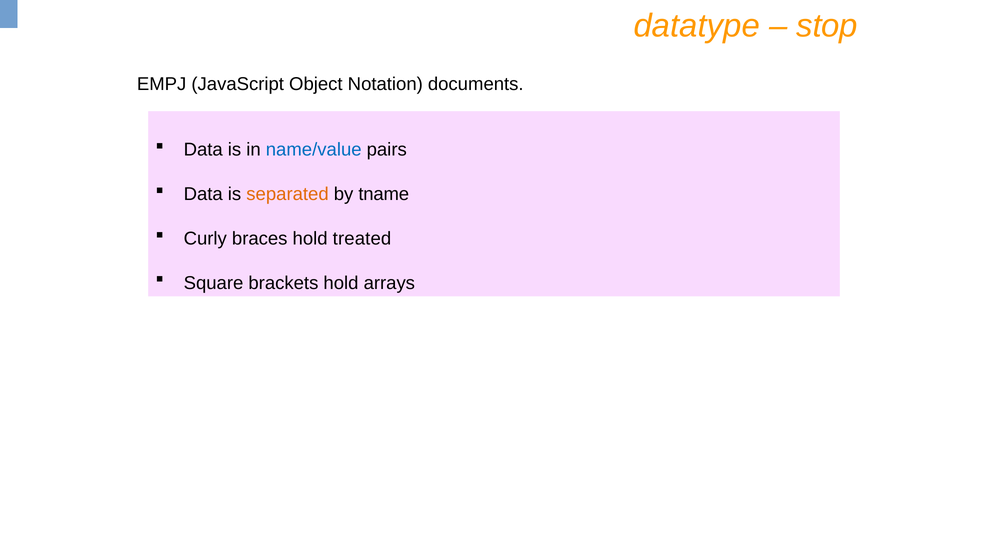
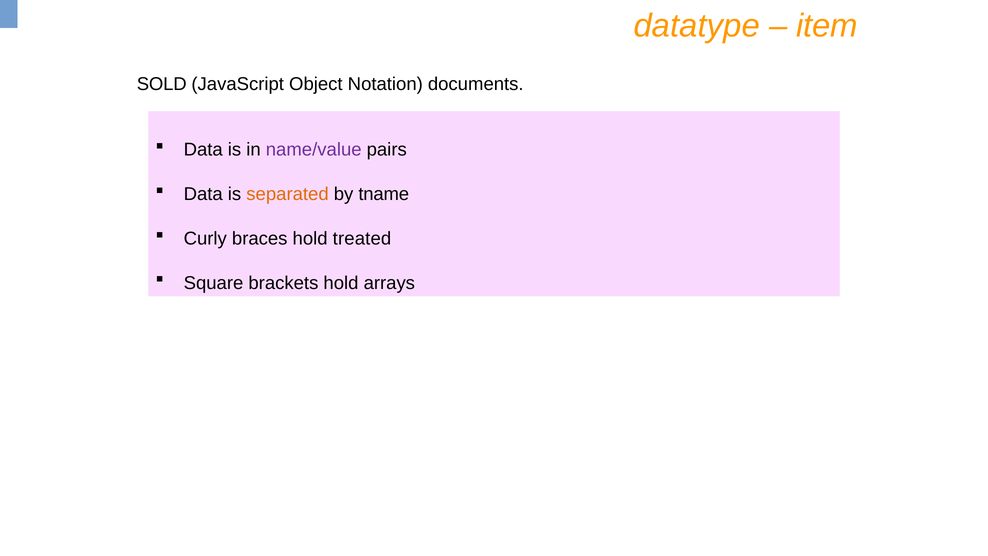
stop: stop -> item
EMPJ: EMPJ -> SOLD
name/value colour: blue -> purple
